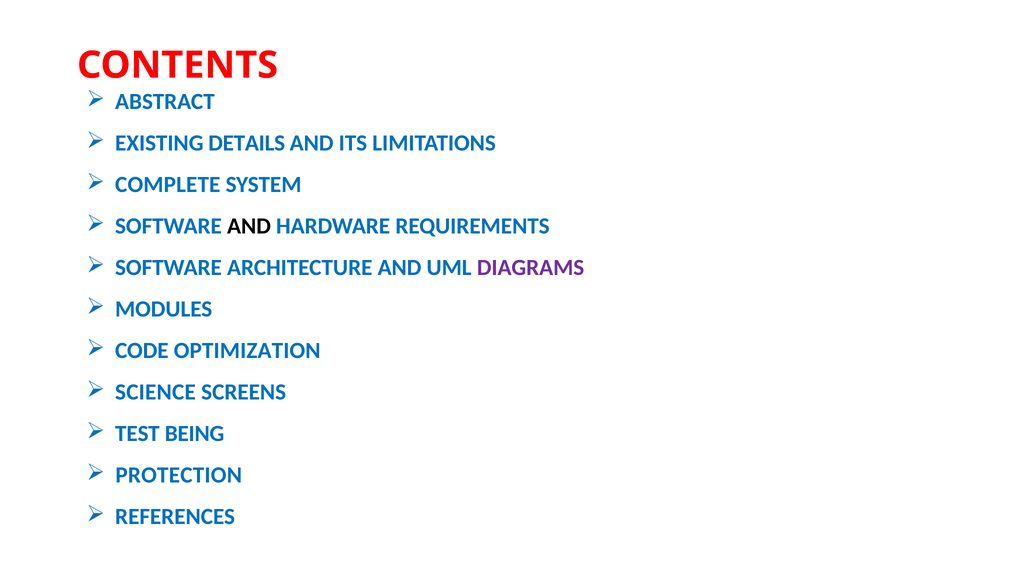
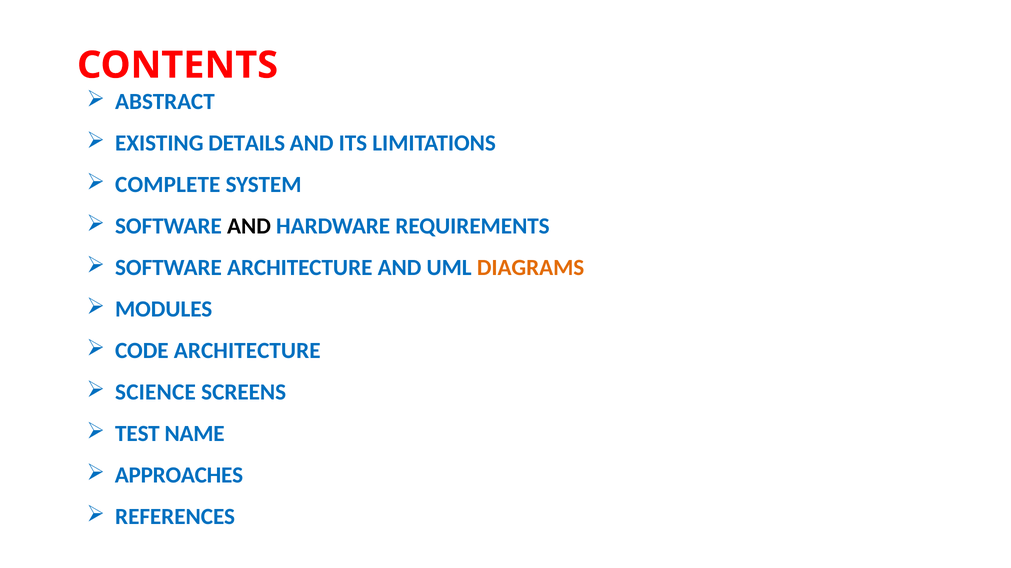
DIAGRAMS colour: purple -> orange
CODE OPTIMIZATION: OPTIMIZATION -> ARCHITECTURE
BEING: BEING -> NAME
PROTECTION: PROTECTION -> APPROACHES
